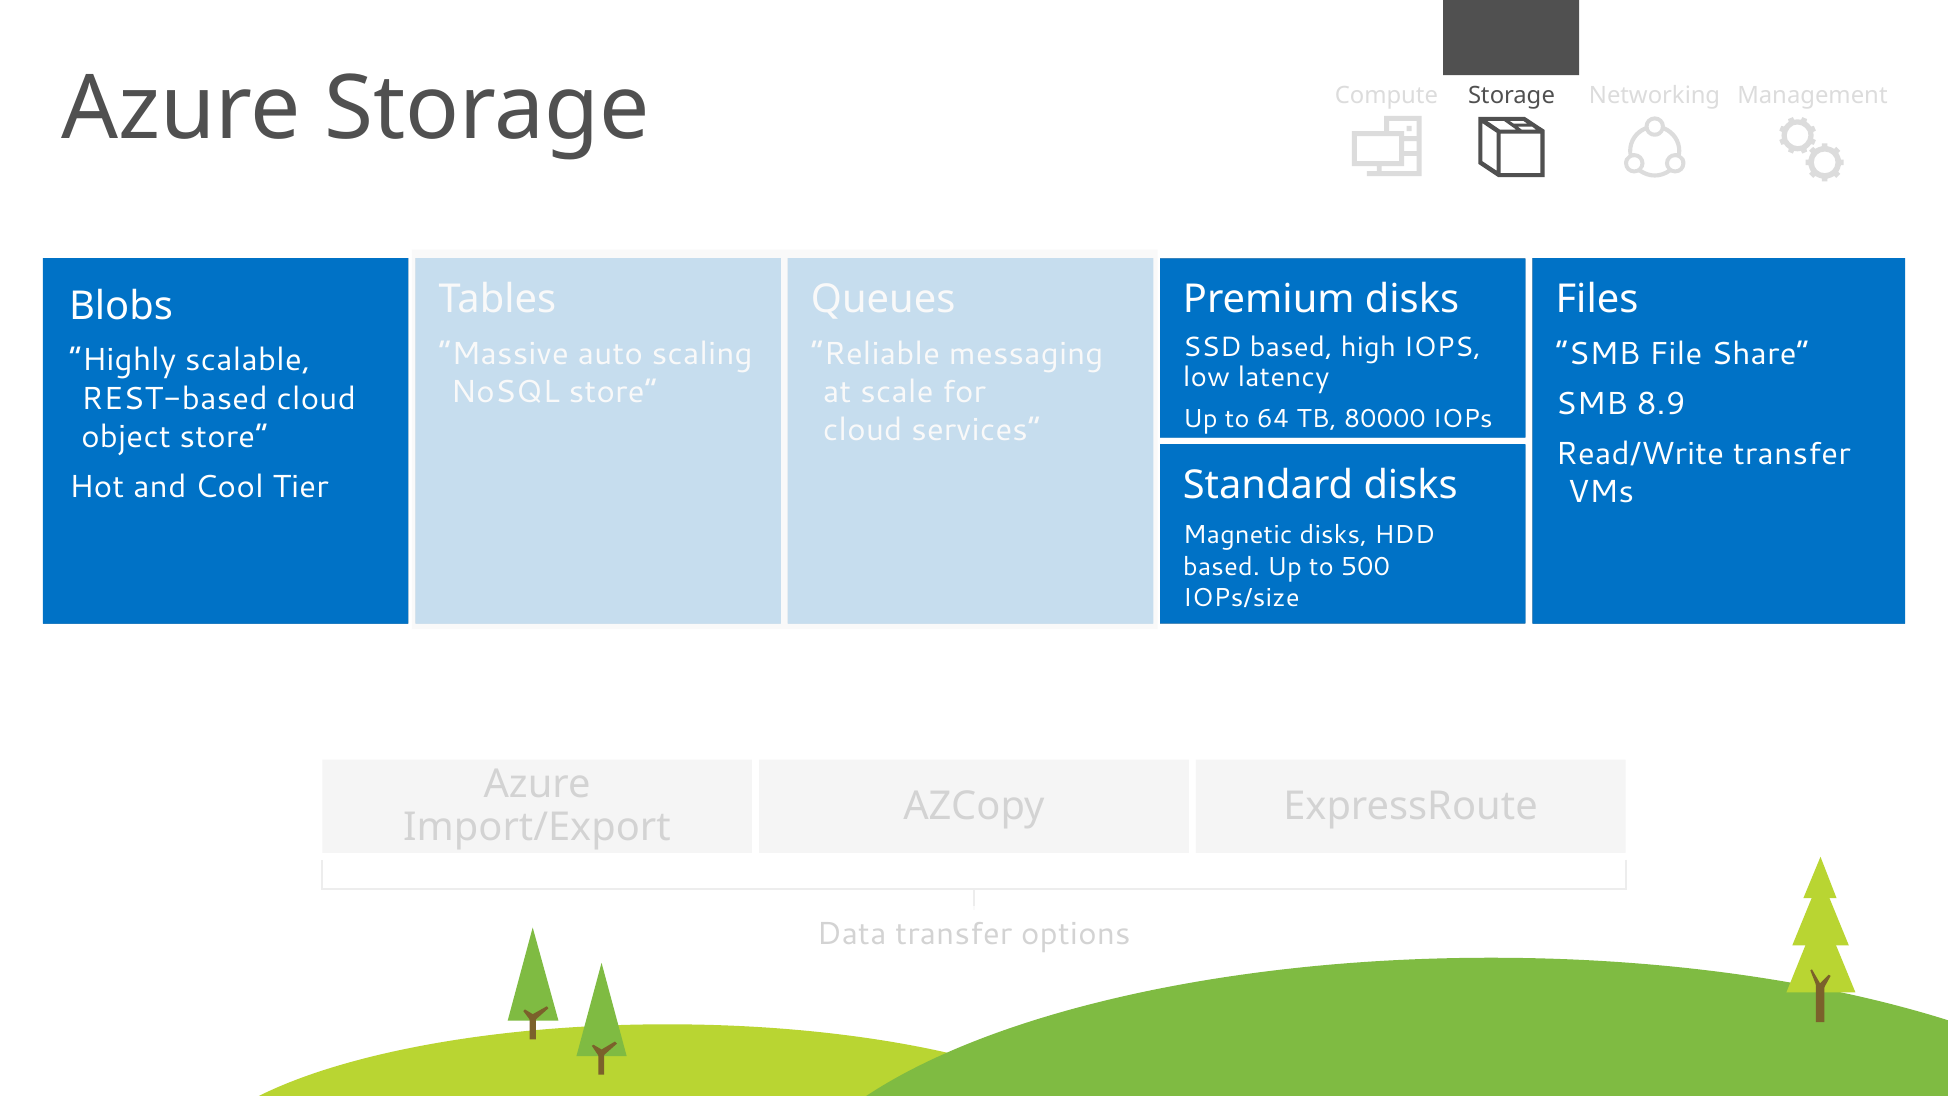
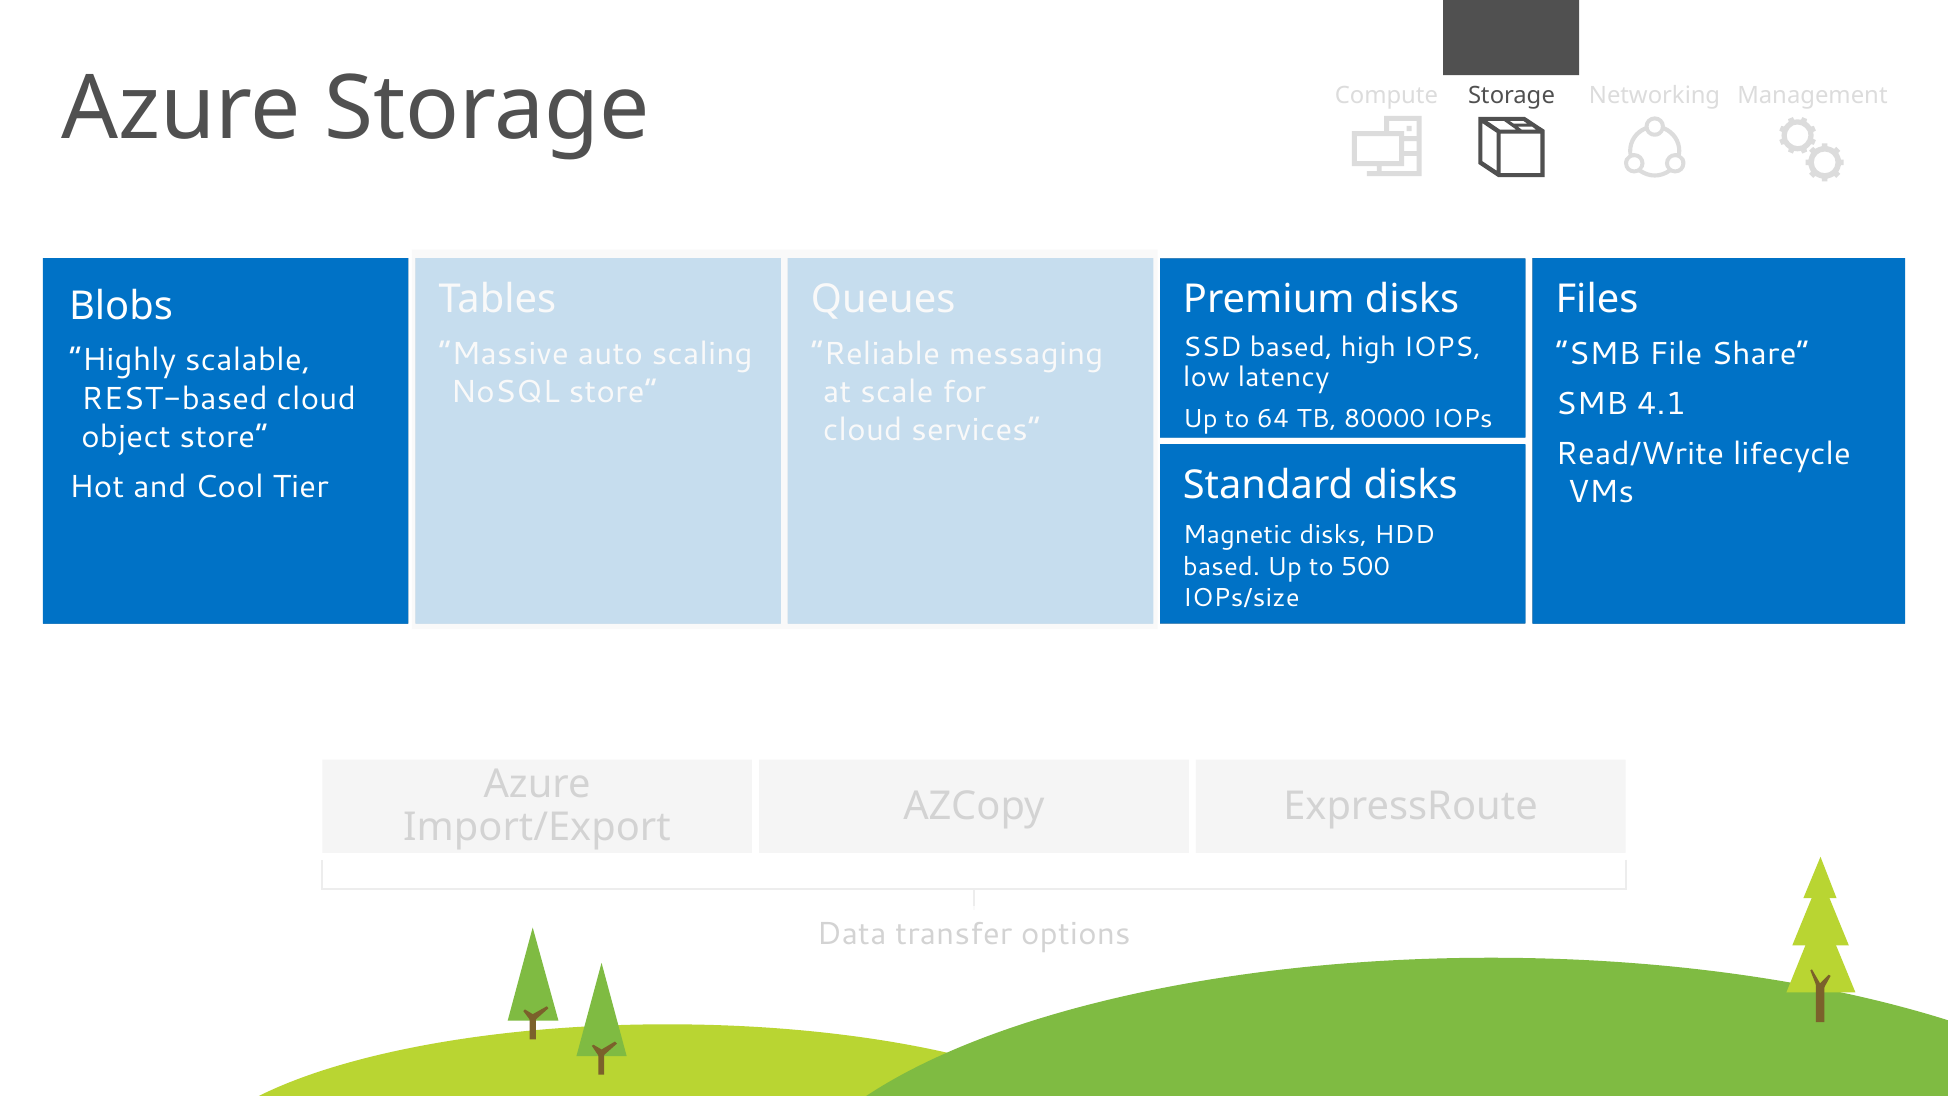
8.9: 8.9 -> 4.1
Read/Write transfer: transfer -> lifecycle
